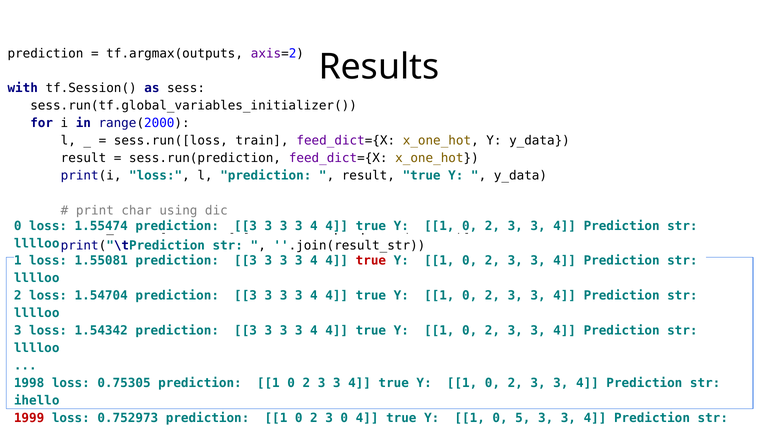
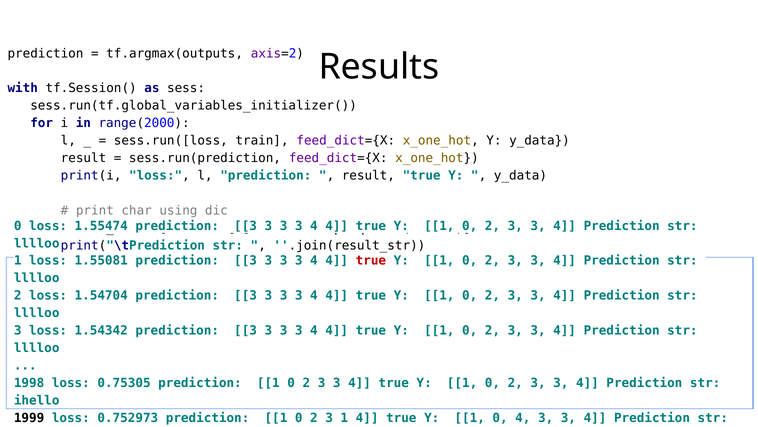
1999 colour: red -> black
3 0: 0 -> 1
0 5: 5 -> 4
